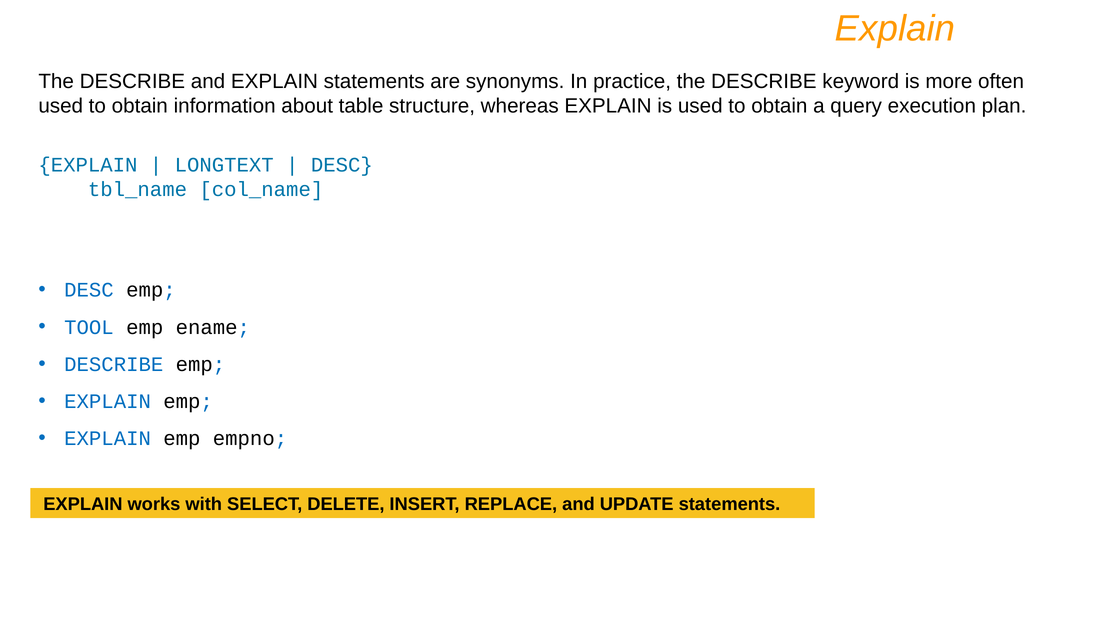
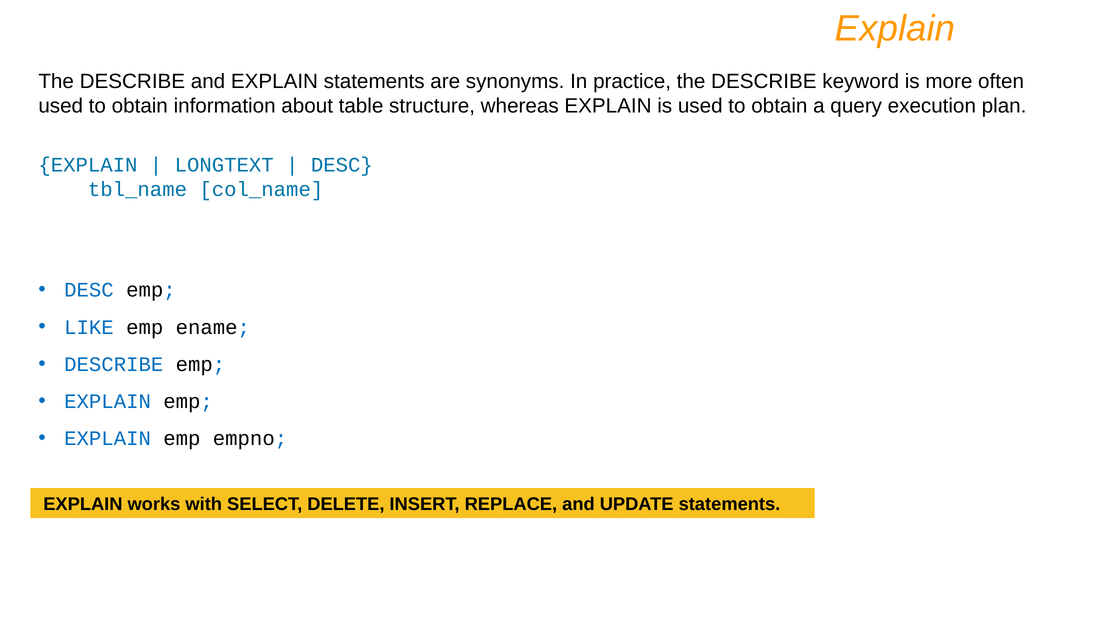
TOOL: TOOL -> LIKE
